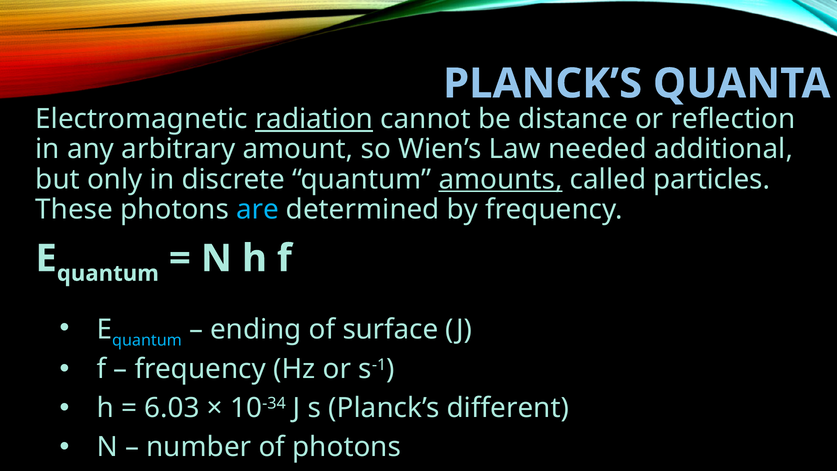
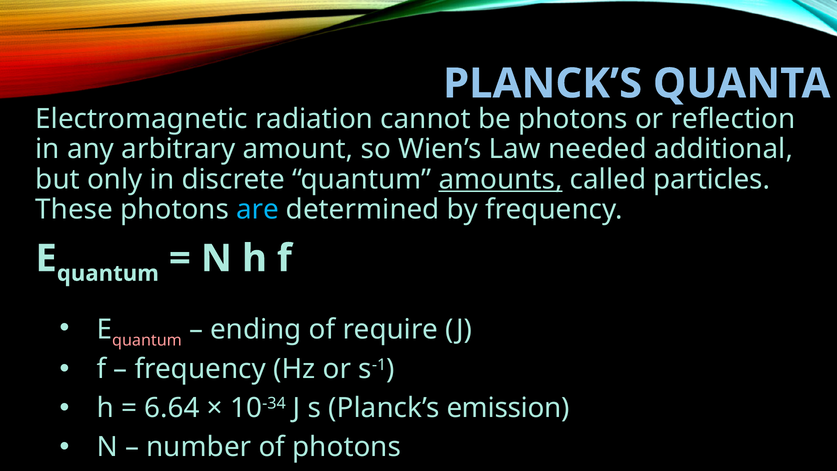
radiation underline: present -> none
be distance: distance -> photons
quantum at (147, 340) colour: light blue -> pink
surface: surface -> require
6.03: 6.03 -> 6.64
different: different -> emission
